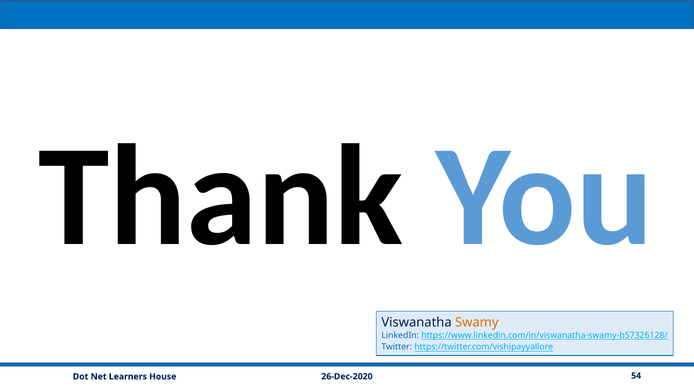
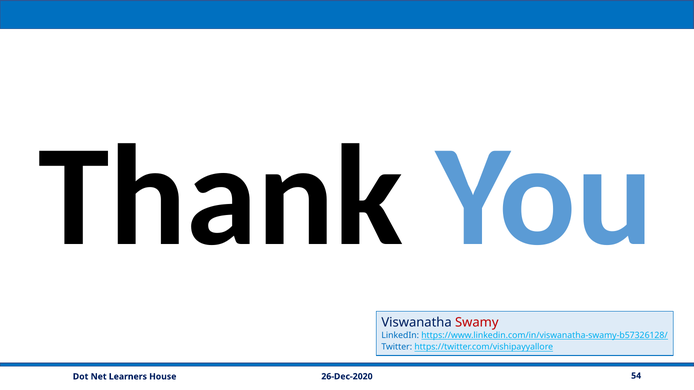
Swamy colour: orange -> red
